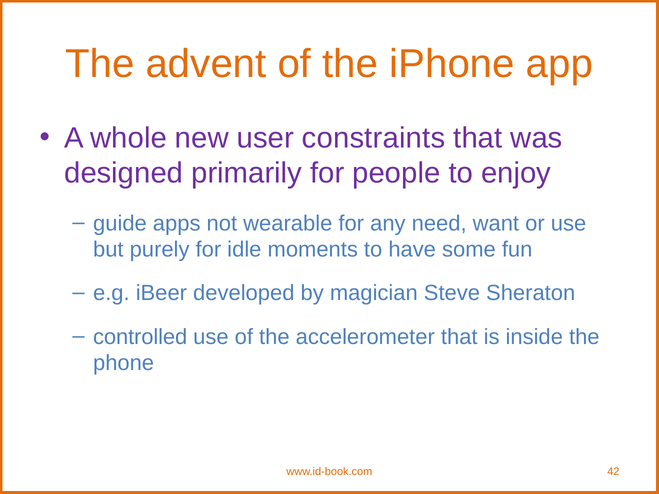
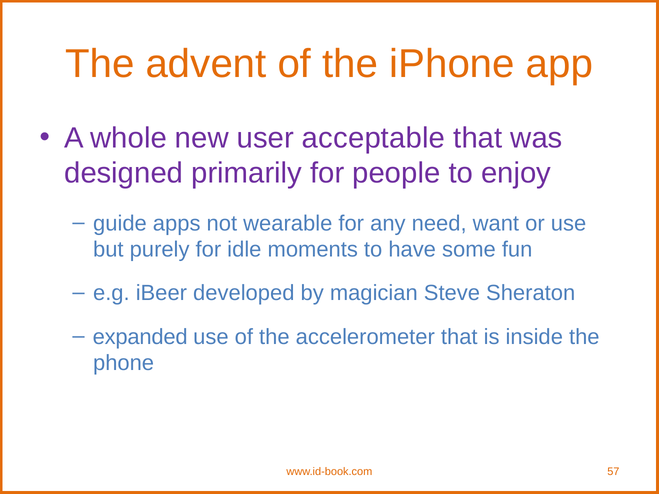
constraints: constraints -> acceptable
controlled: controlled -> expanded
42: 42 -> 57
